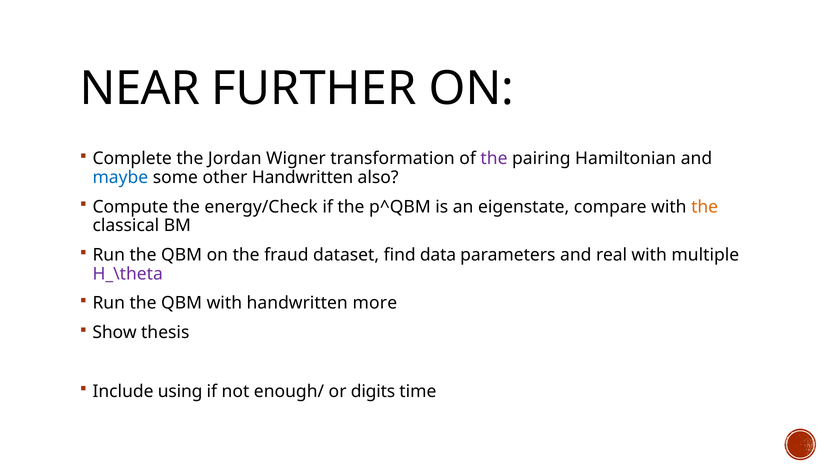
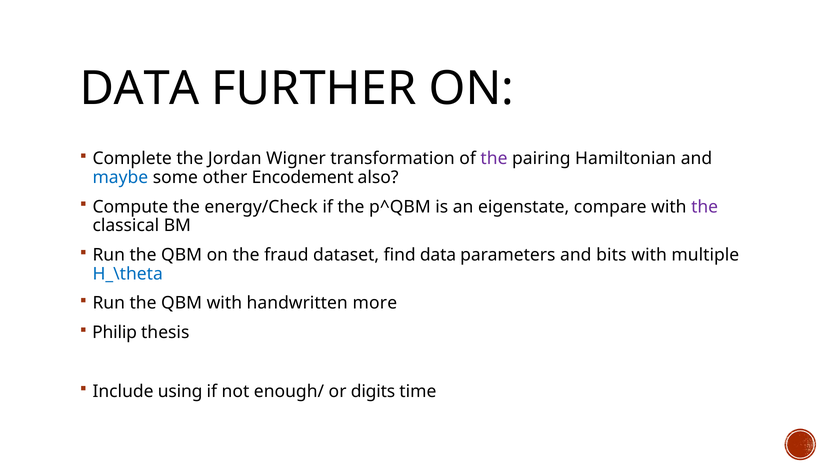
NEAR at (140, 88): NEAR -> DATA
other Handwritten: Handwritten -> Encodement
the at (705, 207) colour: orange -> purple
real: real -> bits
H_\theta colour: purple -> blue
Show: Show -> Philip
